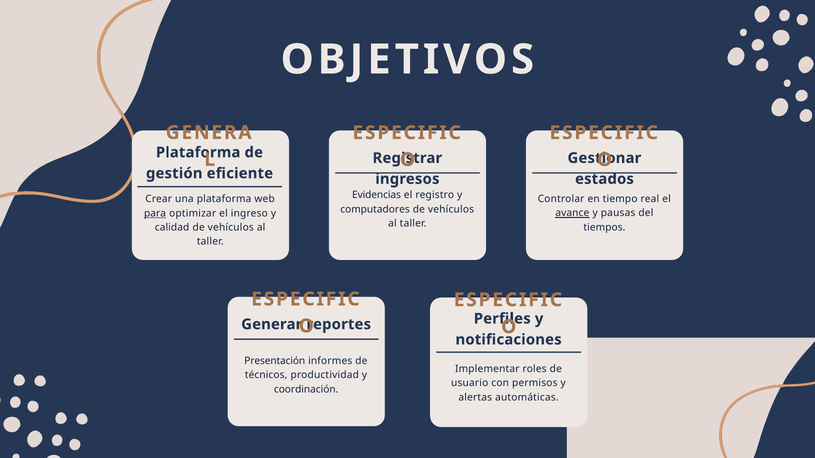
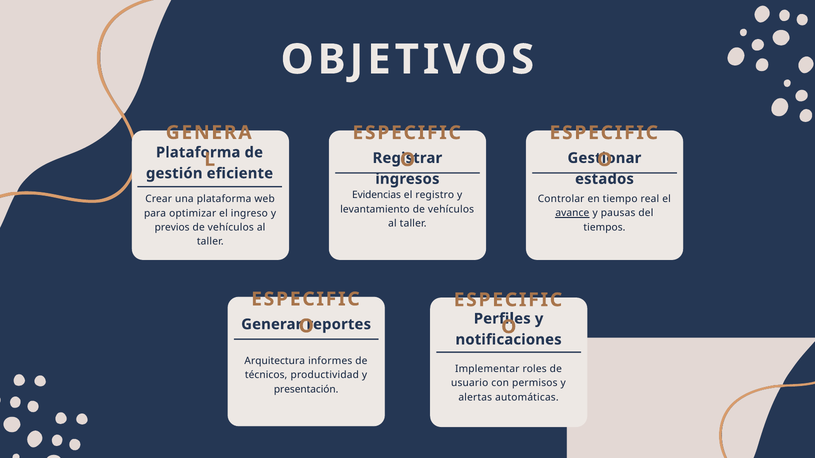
computadores: computadores -> levantamiento
para underline: present -> none
calidad: calidad -> previos
Presentación: Presentación -> Arquitectura
coordinación: coordinación -> presentación
